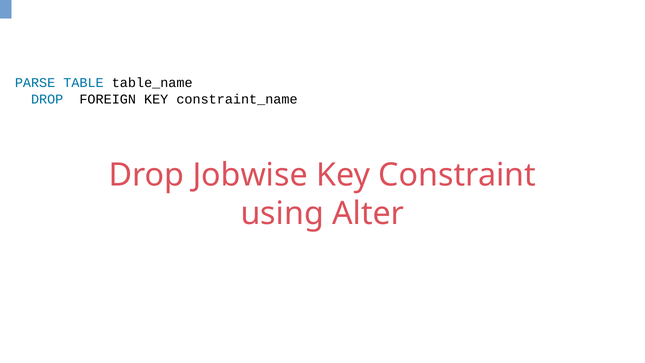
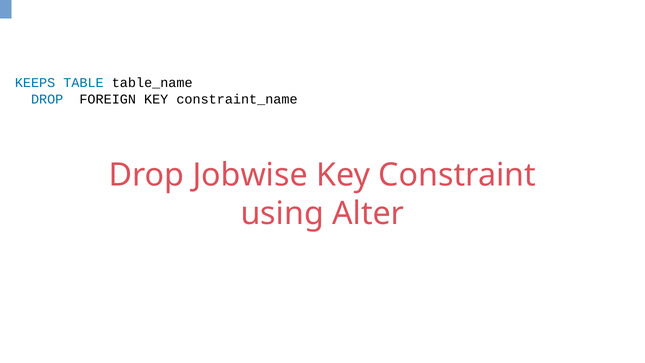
PARSE: PARSE -> KEEPS
